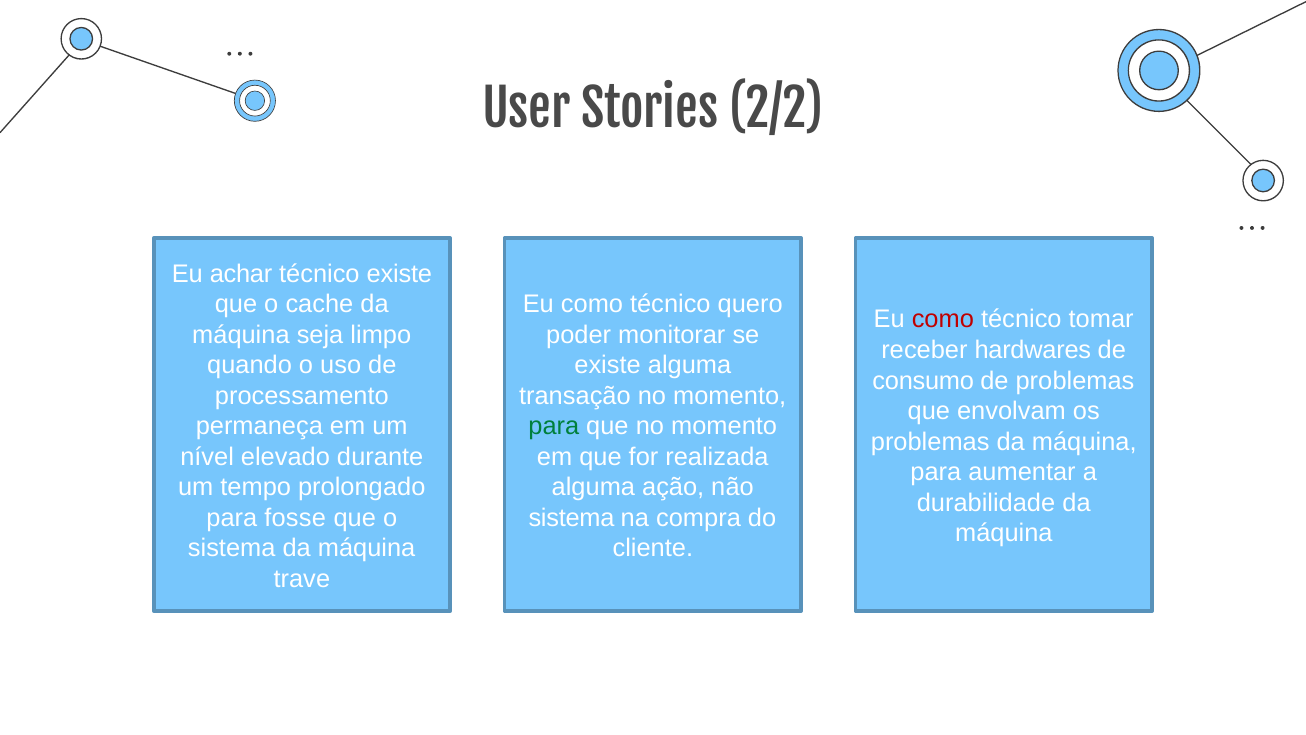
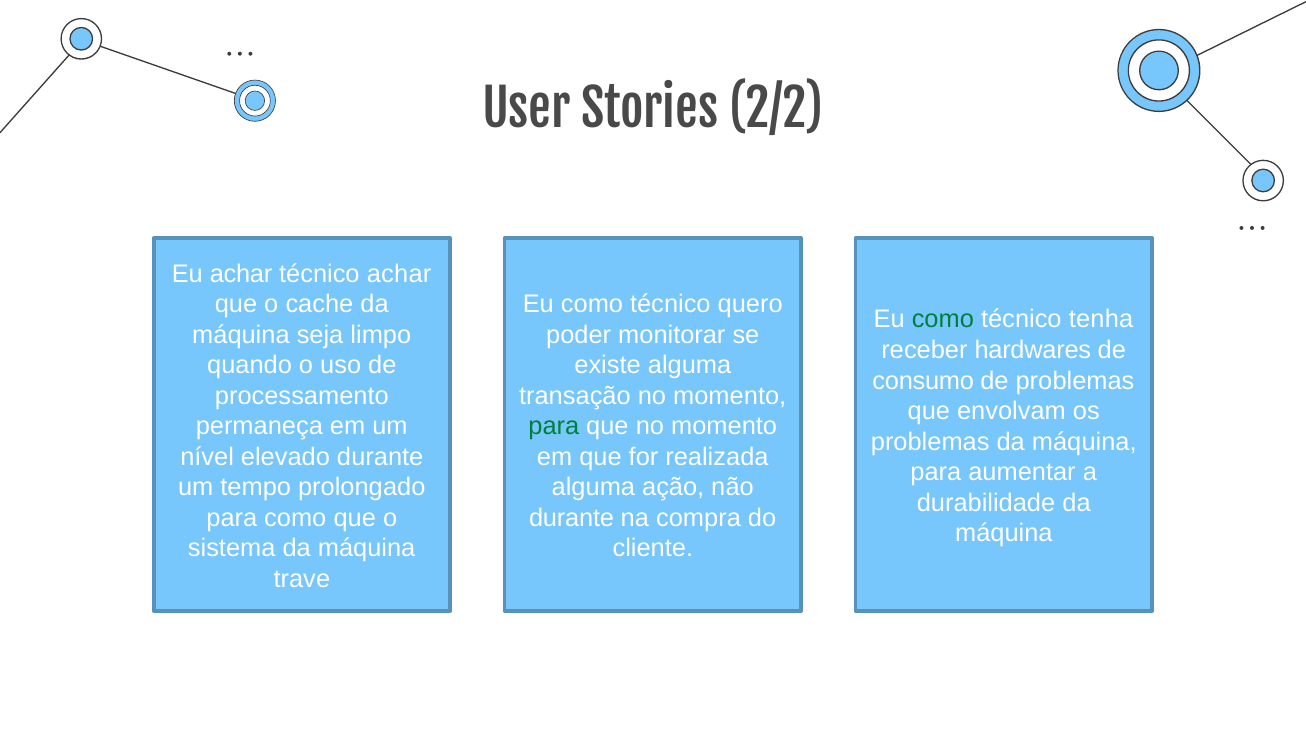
técnico existe: existe -> achar
como at (943, 319) colour: red -> green
tomar: tomar -> tenha
para fosse: fosse -> como
sistema at (572, 518): sistema -> durante
